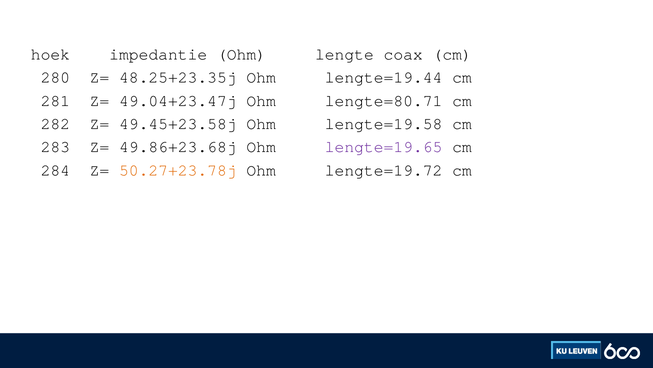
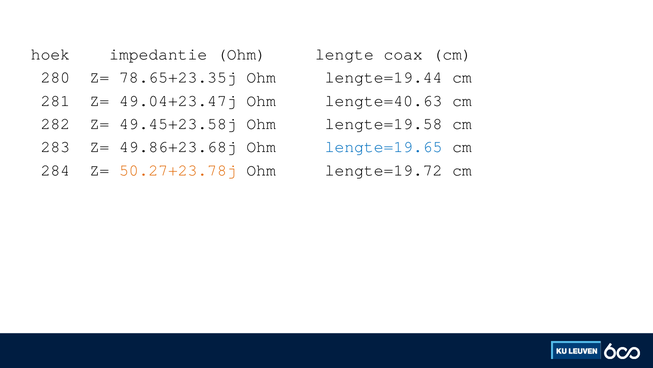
48.25+23.35j: 48.25+23.35j -> 78.65+23.35j
lengte=80.71: lengte=80.71 -> lengte=40.63
lengte=19.65 colour: purple -> blue
